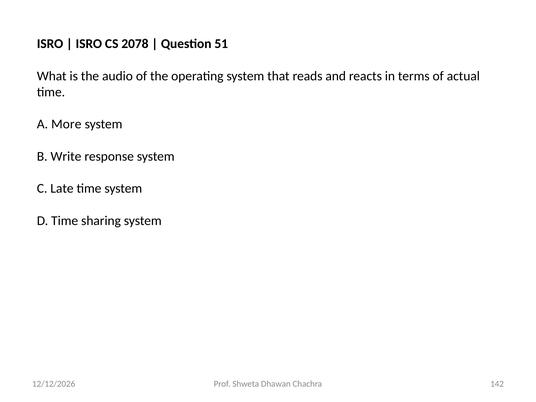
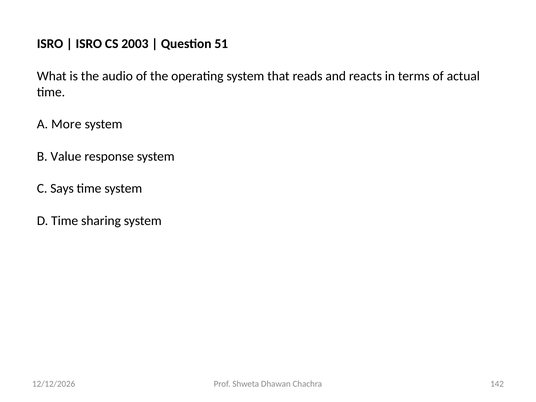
2078: 2078 -> 2003
Write: Write -> Value
Late: Late -> Says
